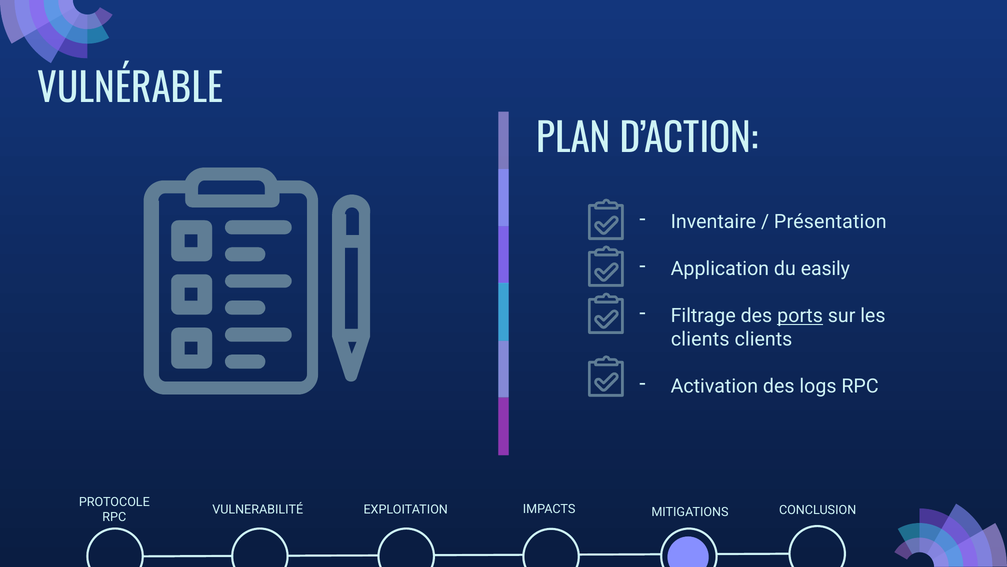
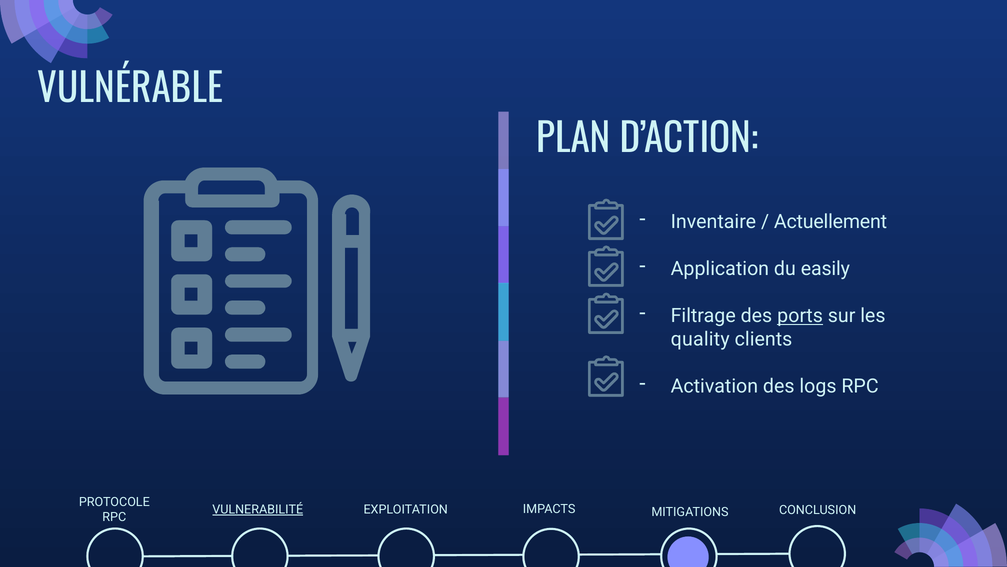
Présentation: Présentation -> Actuellement
clients at (700, 339): clients -> quality
VULNERABILITÉ underline: none -> present
